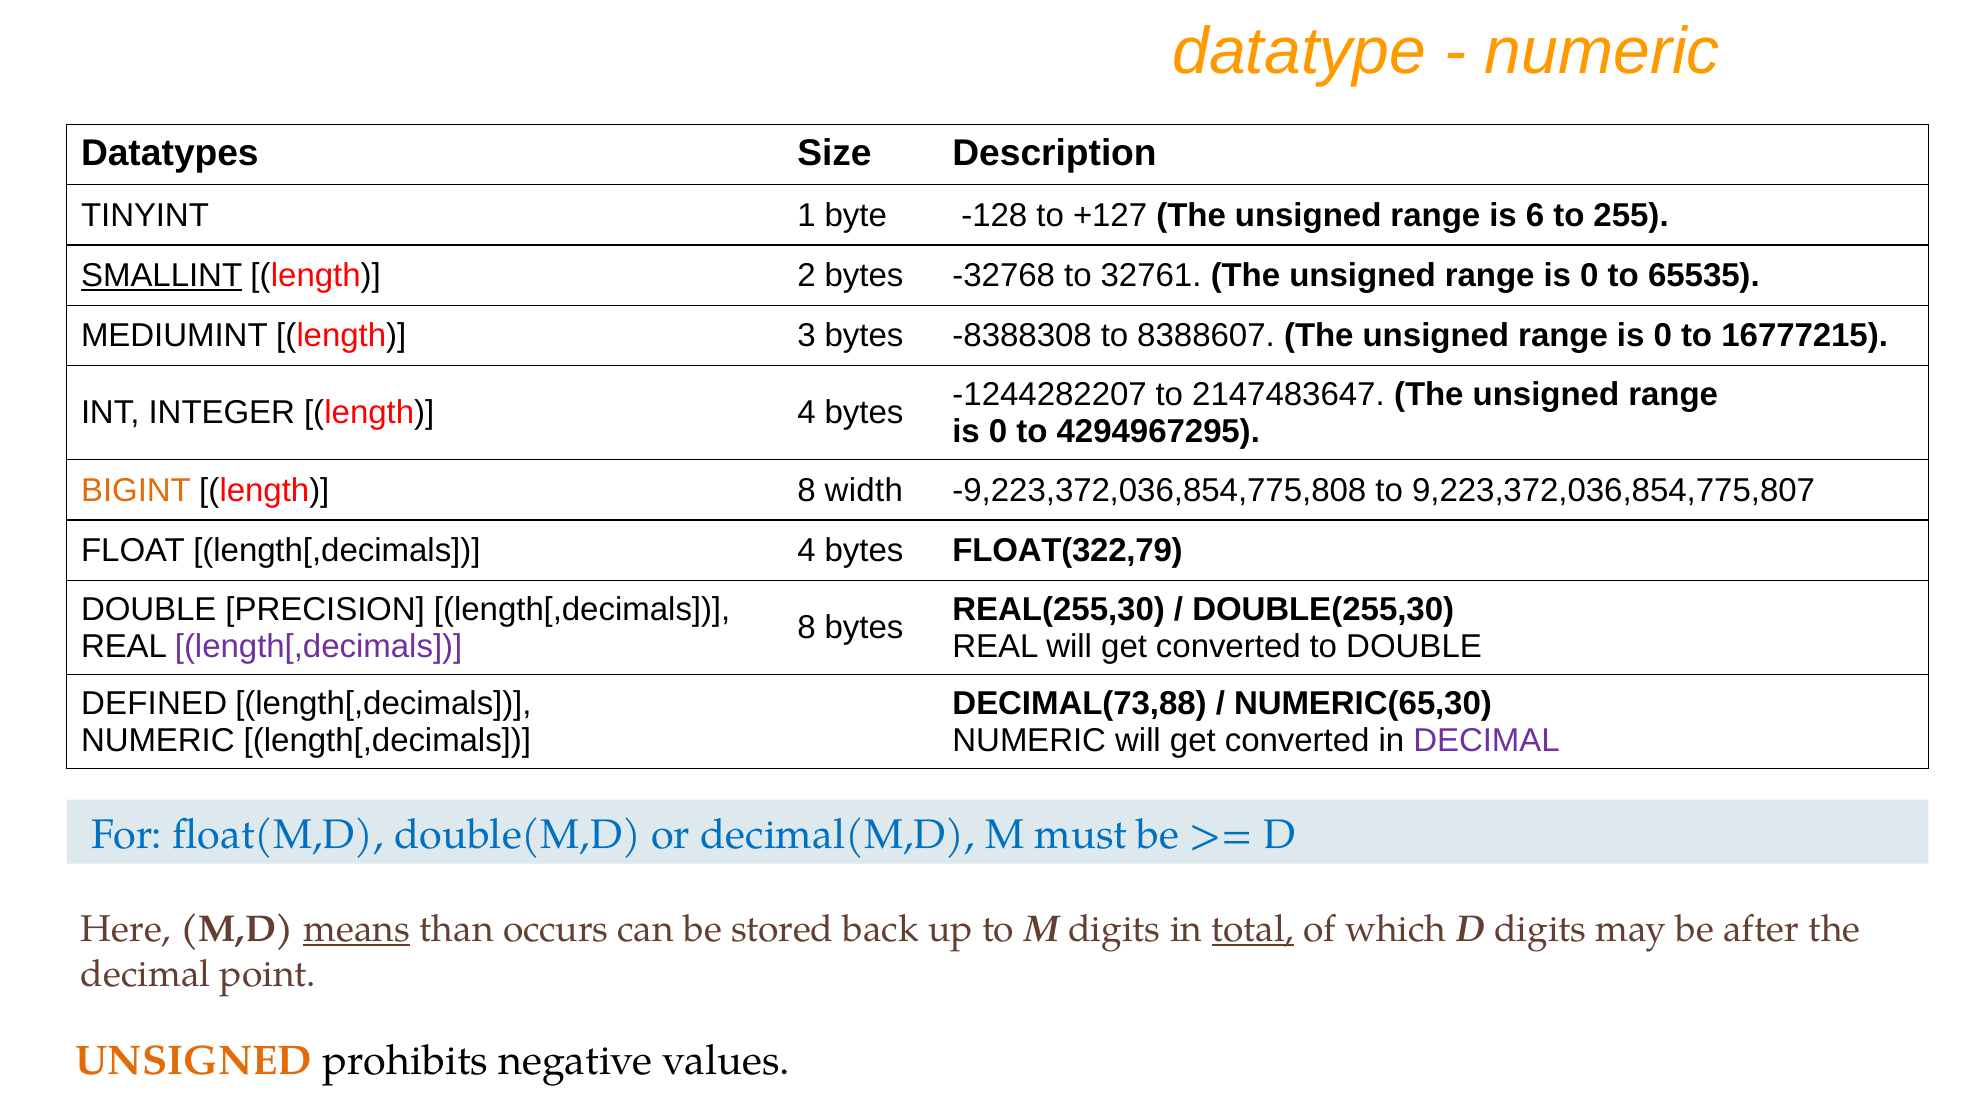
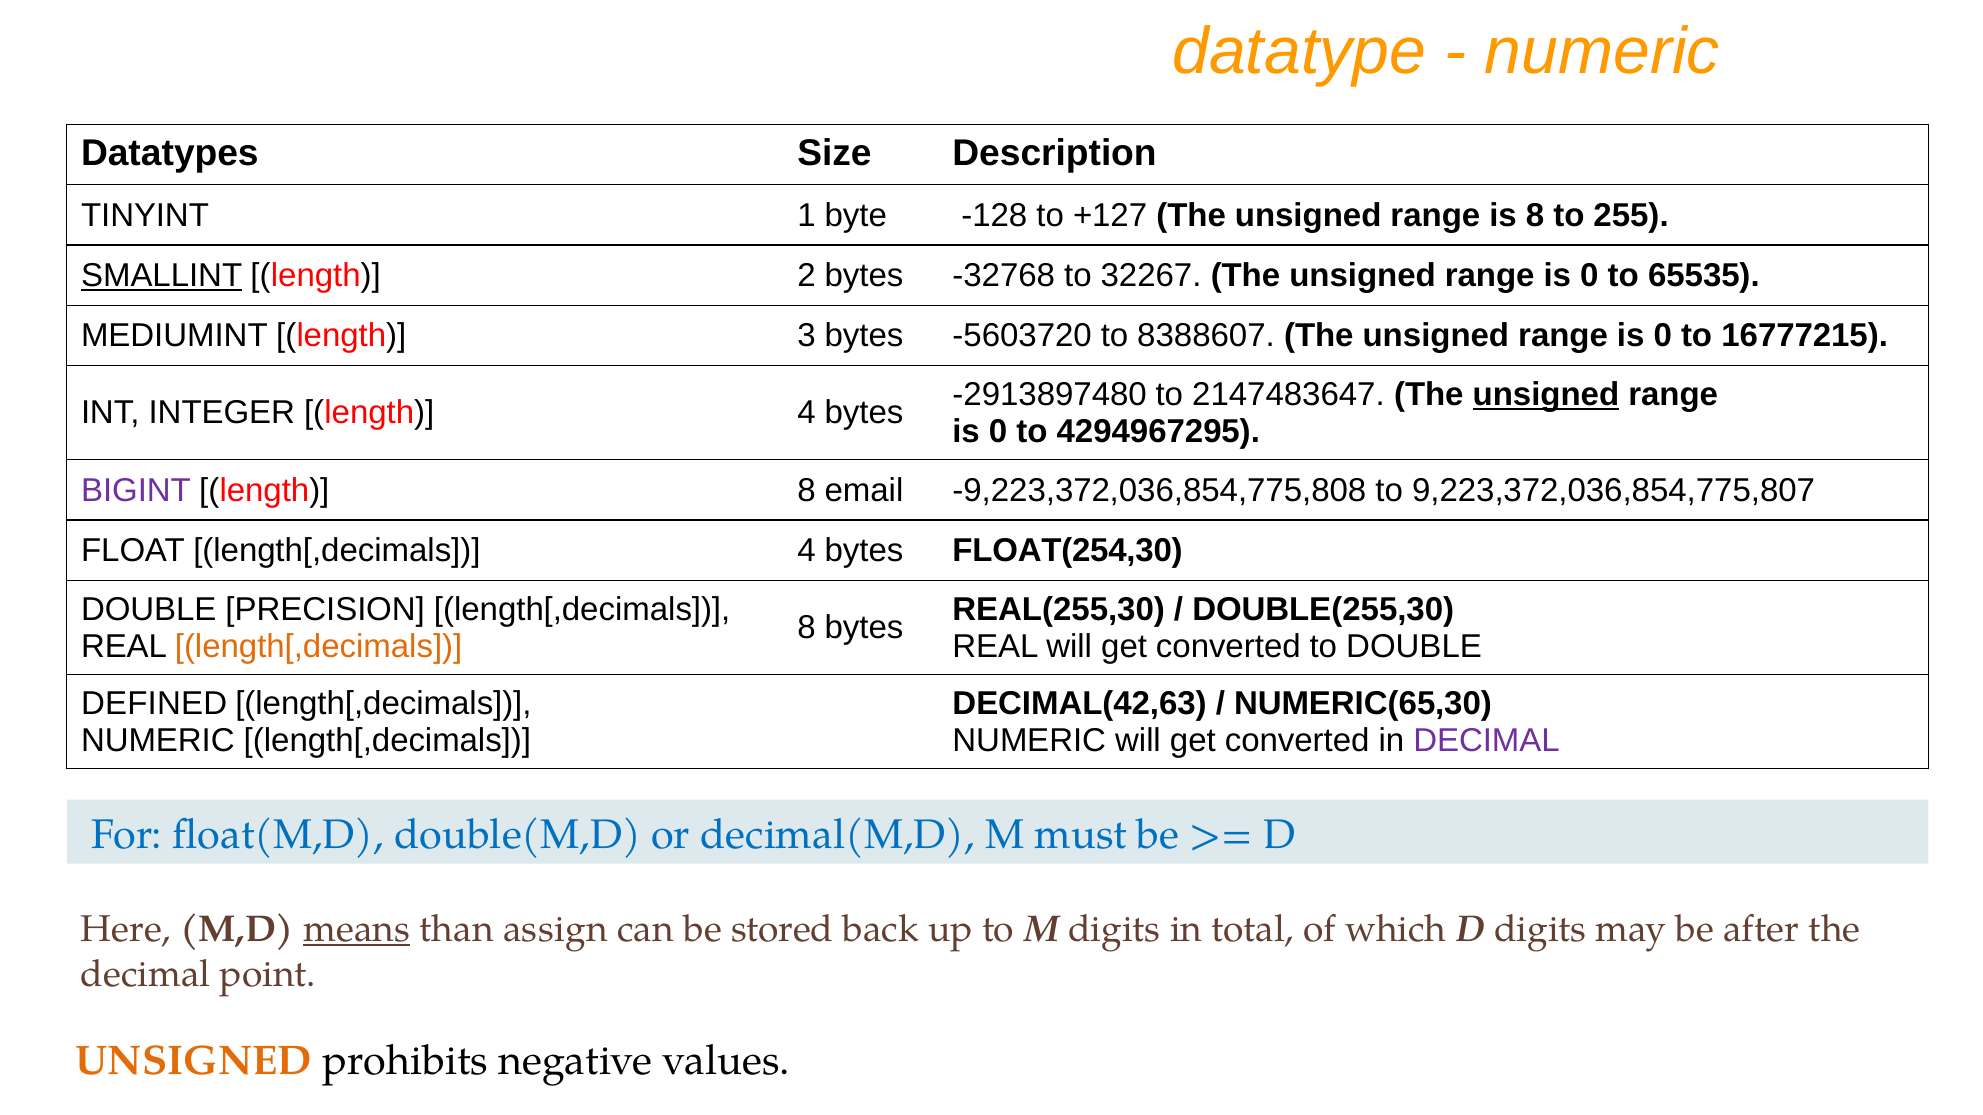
is 6: 6 -> 8
32761: 32761 -> 32267
-8388308: -8388308 -> -5603720
-1244282207: -1244282207 -> -2913897480
unsigned at (1546, 395) underline: none -> present
BIGINT colour: orange -> purple
width: width -> email
FLOAT(322,79: FLOAT(322,79 -> FLOAT(254,30
length[,decimals at (319, 646) colour: purple -> orange
DECIMAL(73,88: DECIMAL(73,88 -> DECIMAL(42,63
occurs: occurs -> assign
total underline: present -> none
